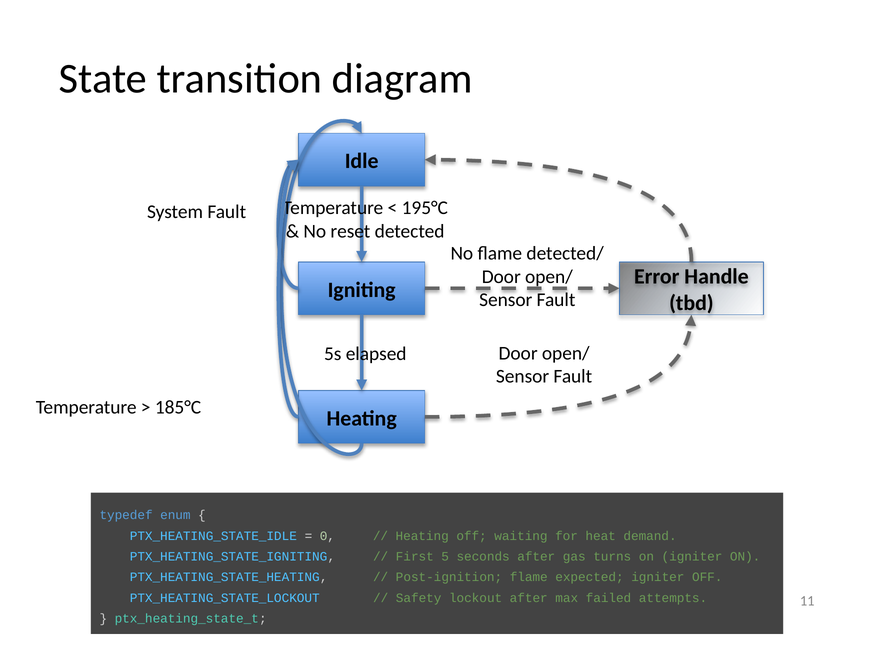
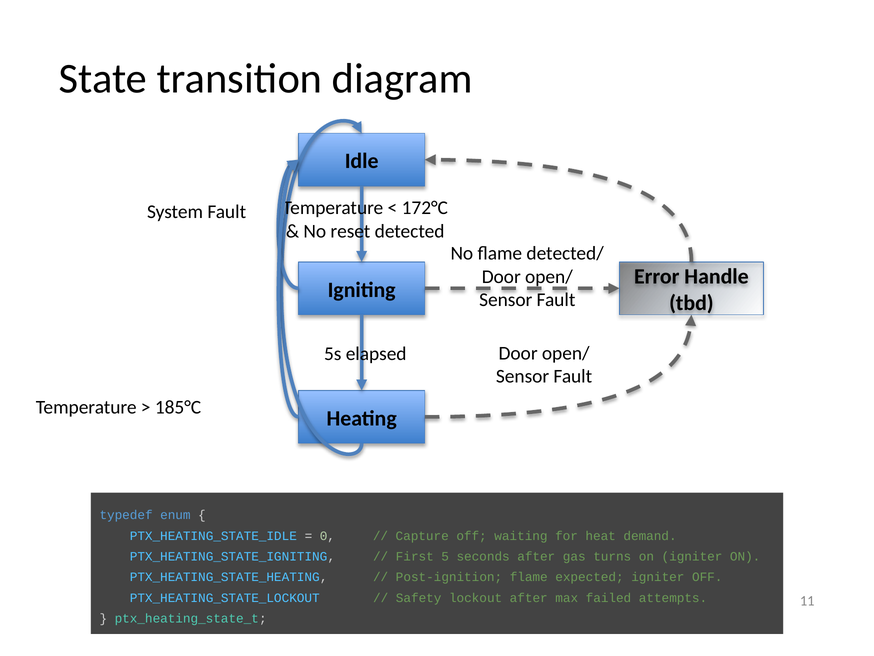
195°C: 195°C -> 172°C
Heating at (422, 536): Heating -> Capture
